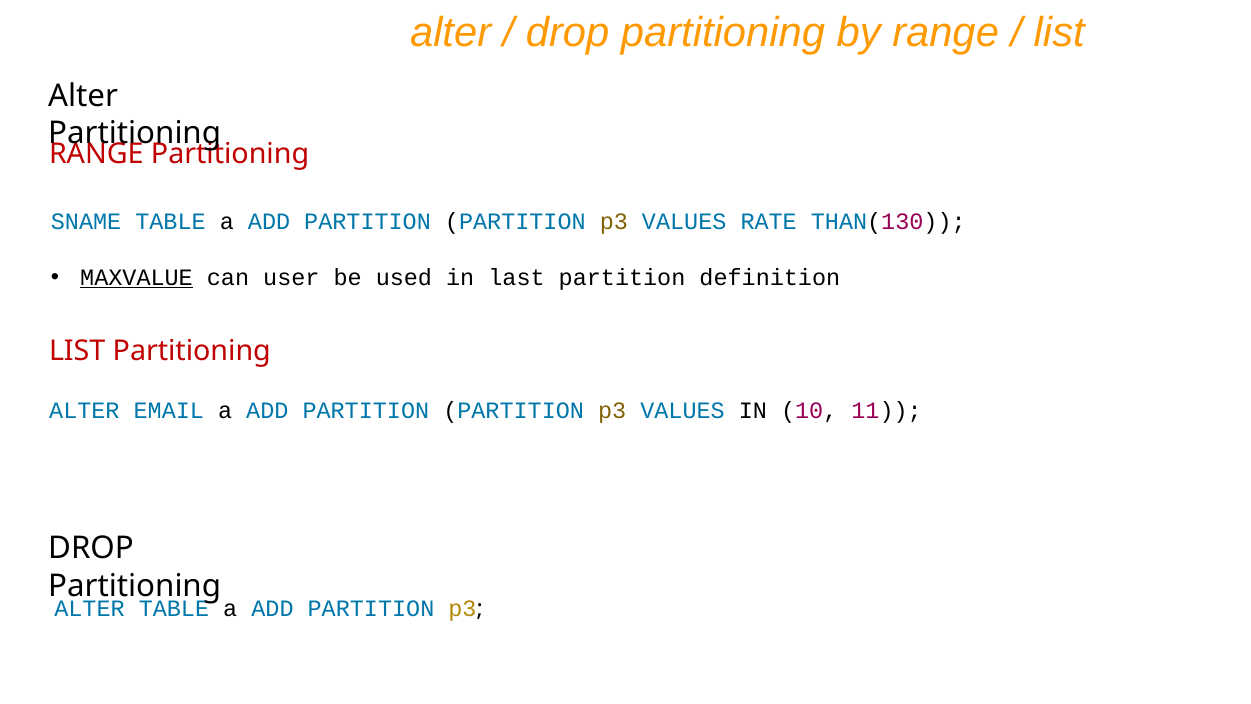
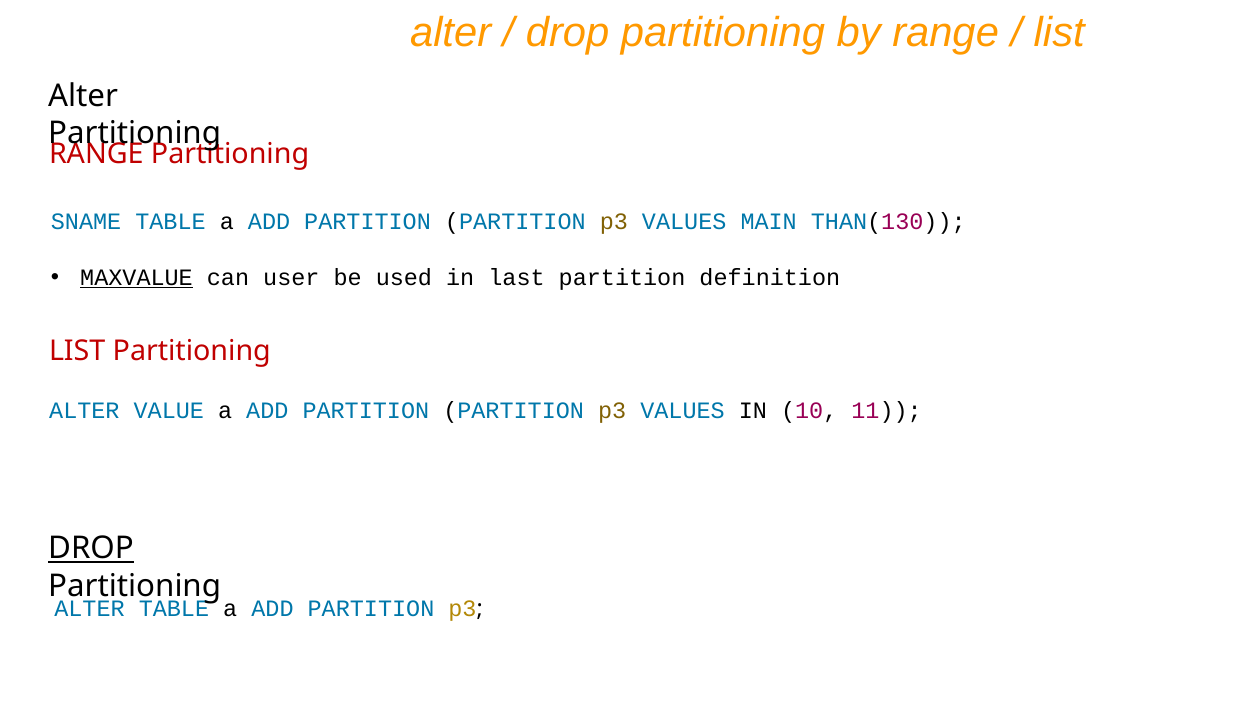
RATE: RATE -> MAIN
EMAIL: EMAIL -> VALUE
DROP at (91, 548) underline: none -> present
